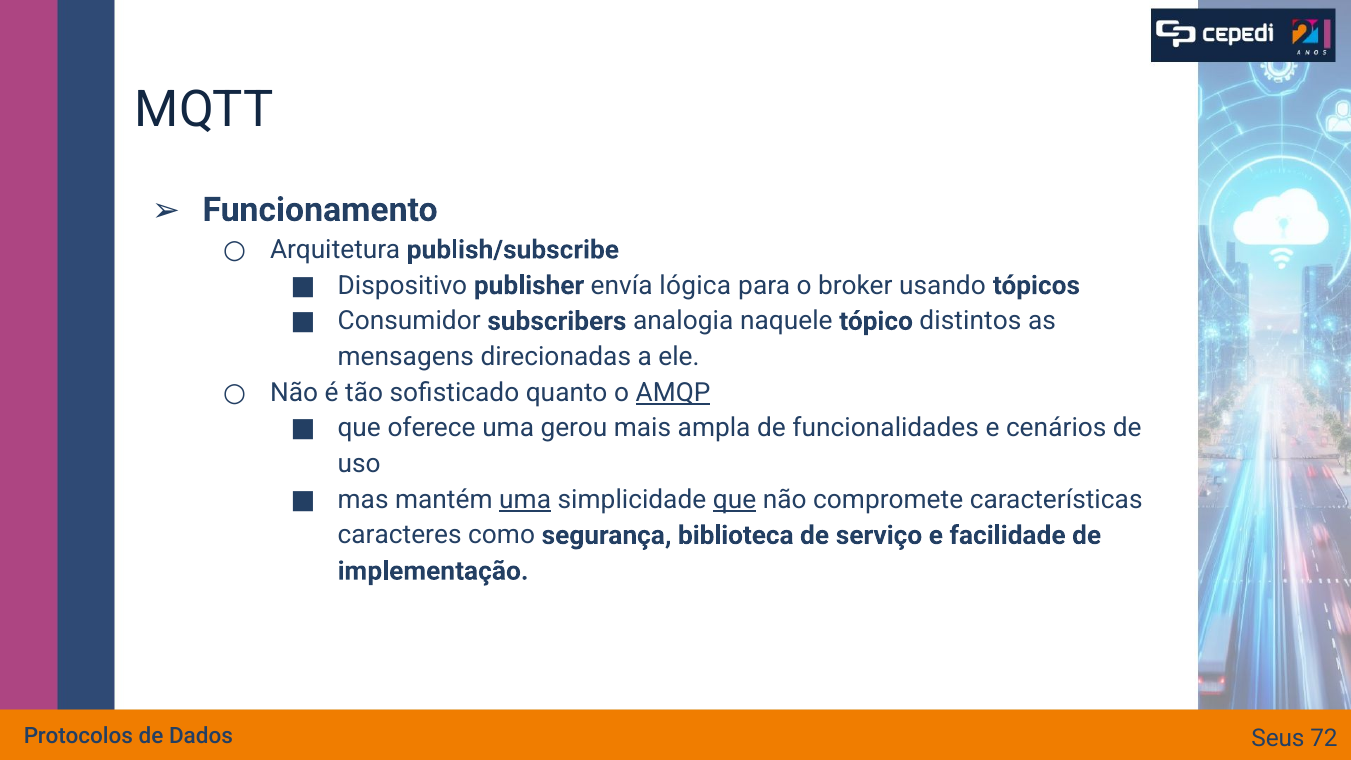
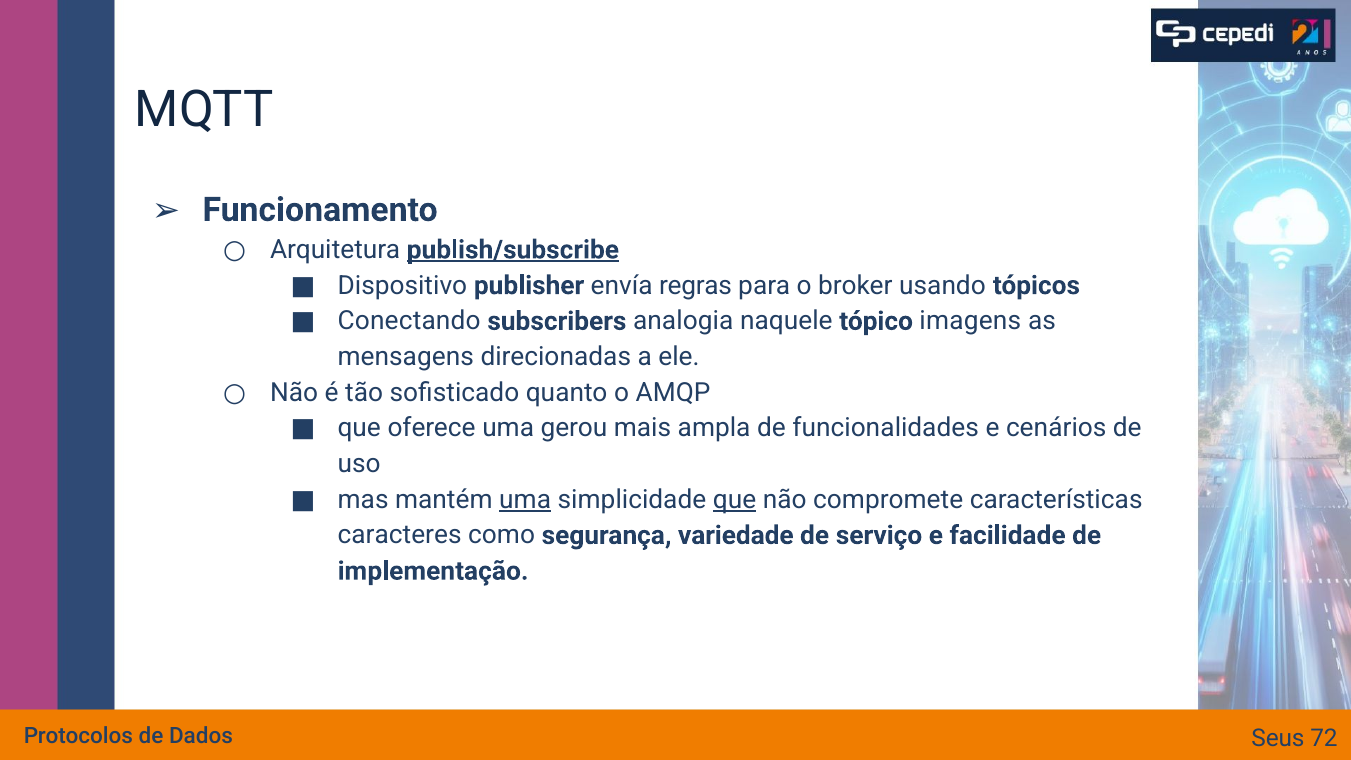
publish/subscribe underline: none -> present
lógica: lógica -> regras
Consumidor: Consumidor -> Conectando
distintos: distintos -> imagens
AMQP underline: present -> none
biblioteca: biblioteca -> variedade
